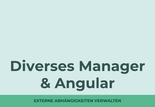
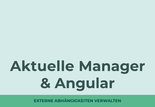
Diverses: Diverses -> Aktuelle
